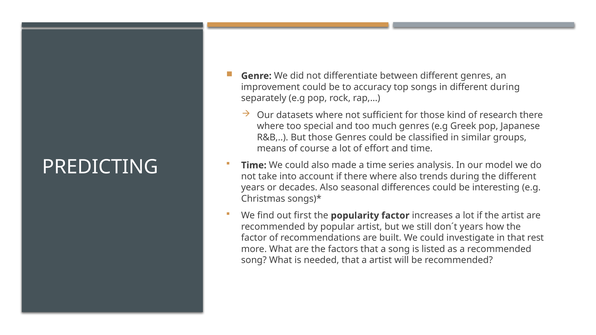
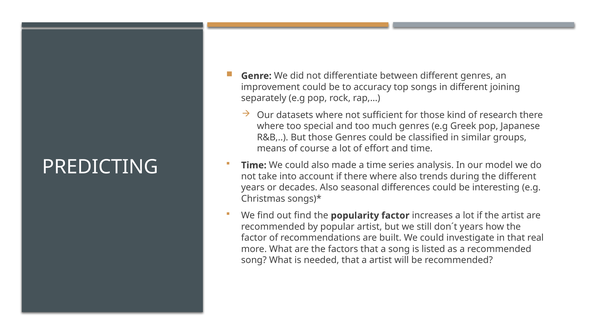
different during: during -> joining
out first: first -> find
rest: rest -> real
